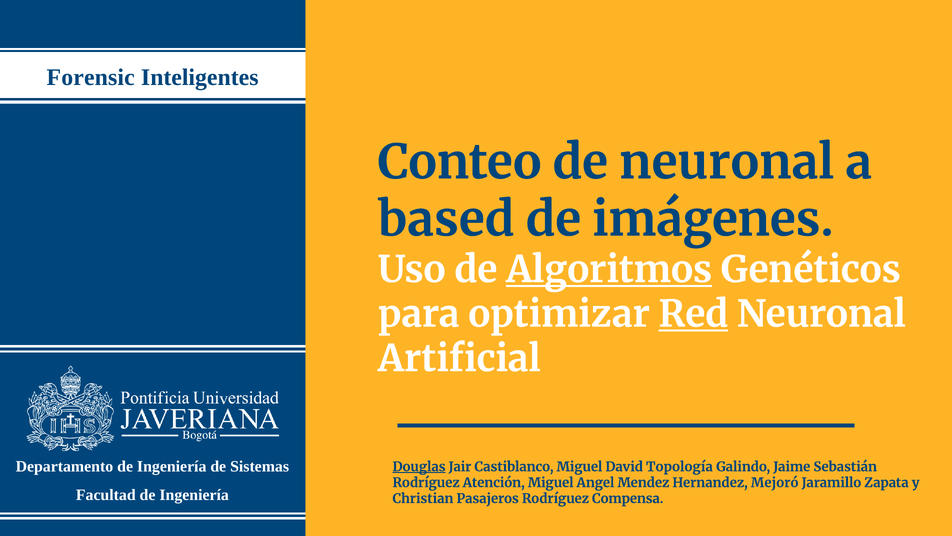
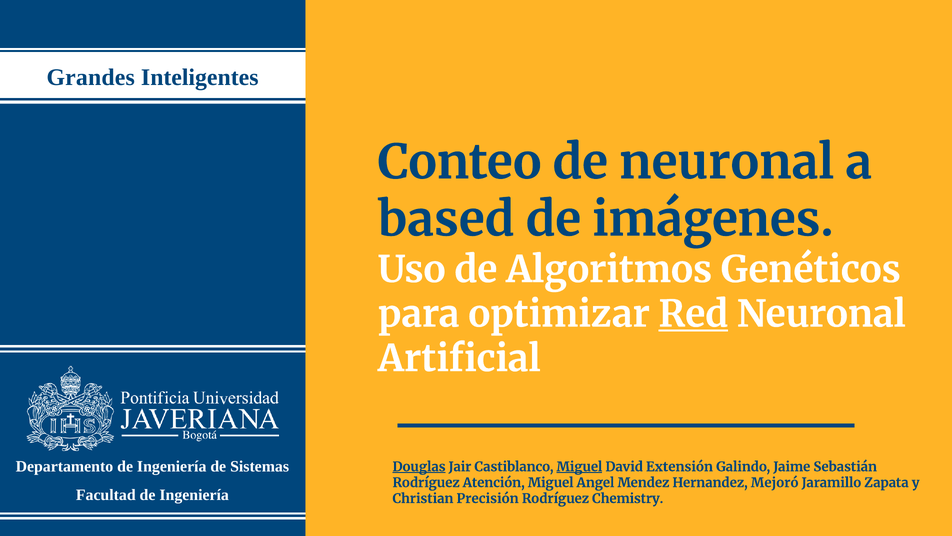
Forensic: Forensic -> Grandes
Algoritmos underline: present -> none
Miguel at (579, 466) underline: none -> present
Topología: Topología -> Extensión
Pasajeros: Pasajeros -> Precisión
Compensa: Compensa -> Chemistry
